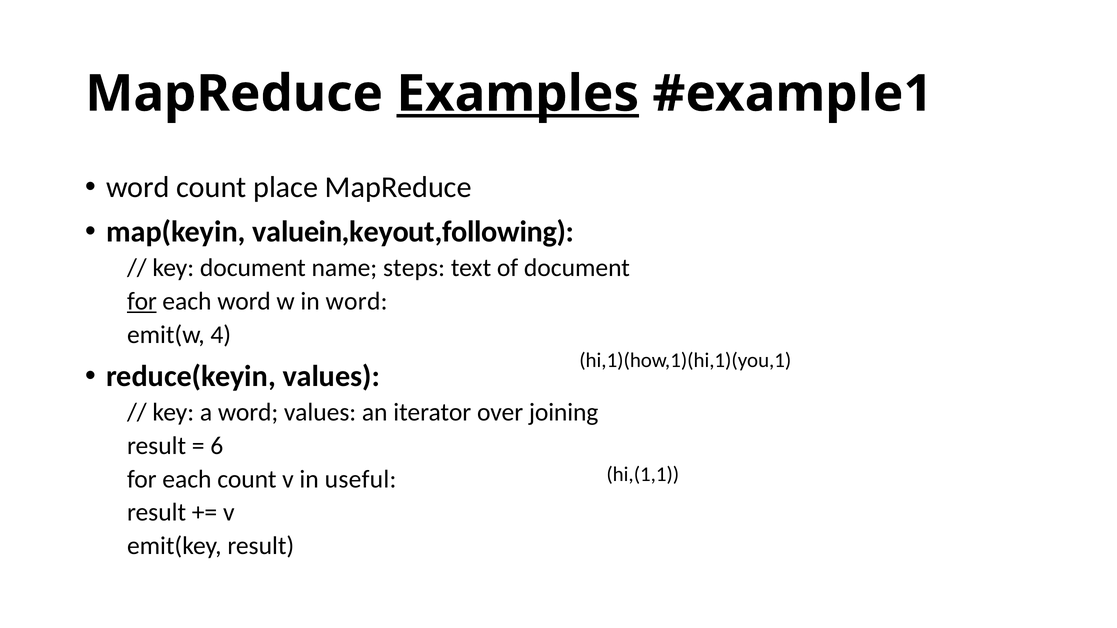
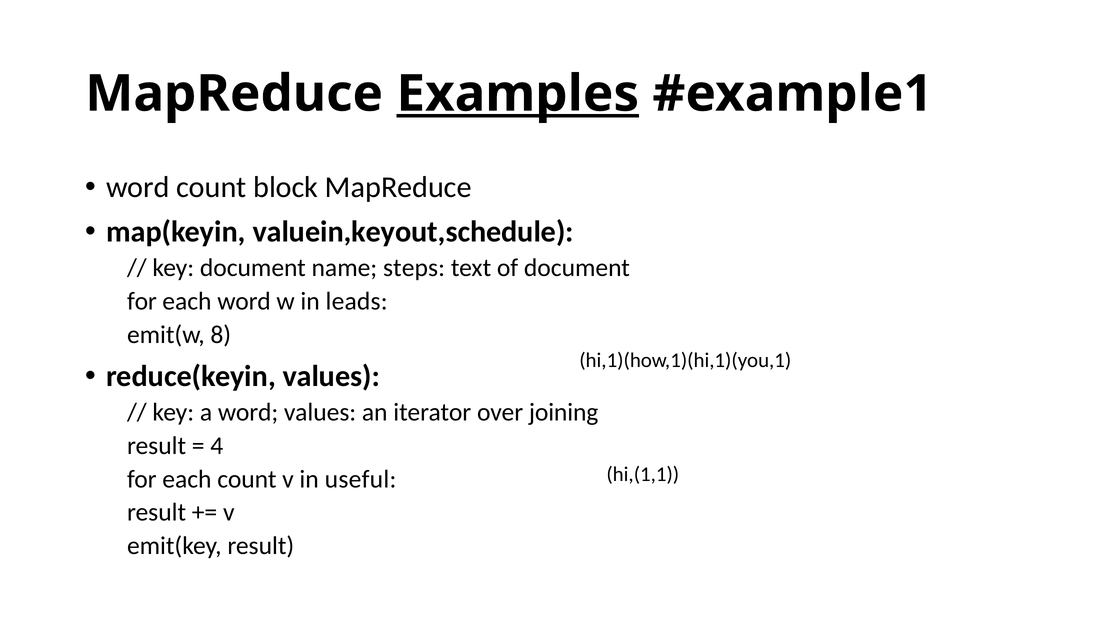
place: place -> block
valuein,keyout,following: valuein,keyout,following -> valuein,keyout,schedule
for at (142, 301) underline: present -> none
in word: word -> leads
4: 4 -> 8
6: 6 -> 4
